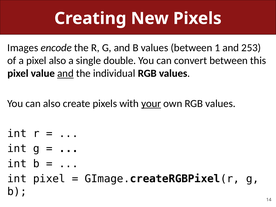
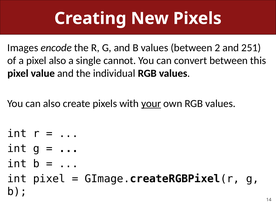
1: 1 -> 2
253: 253 -> 251
double: double -> cannot
and at (65, 73) underline: present -> none
